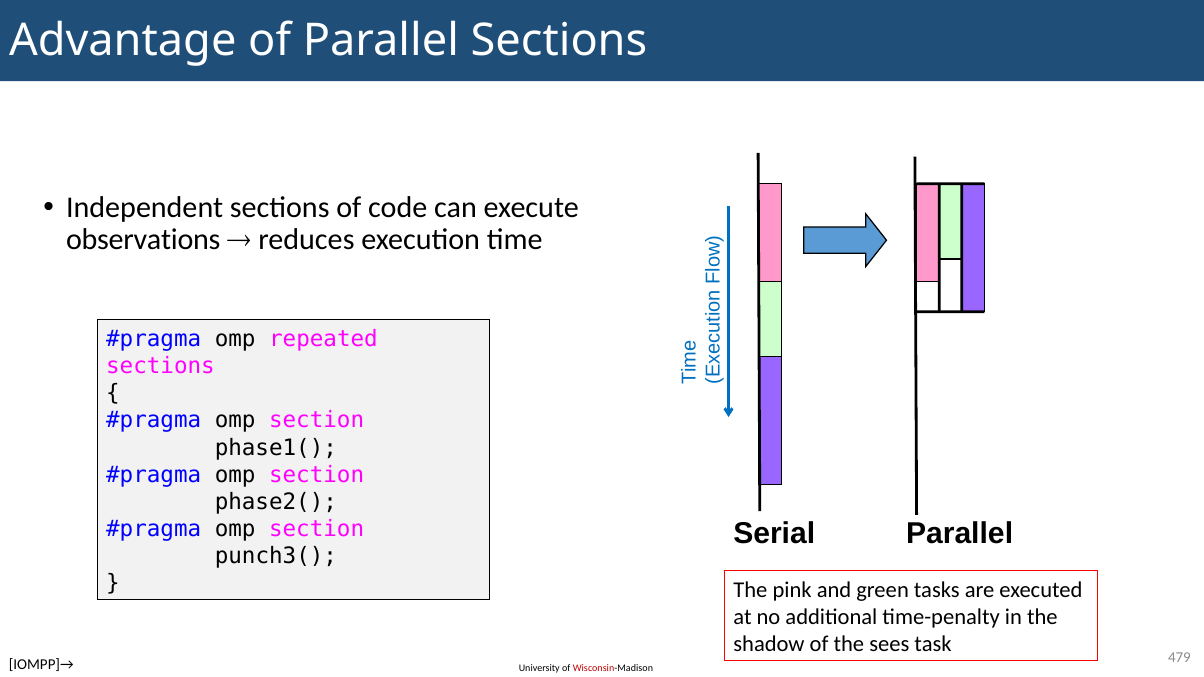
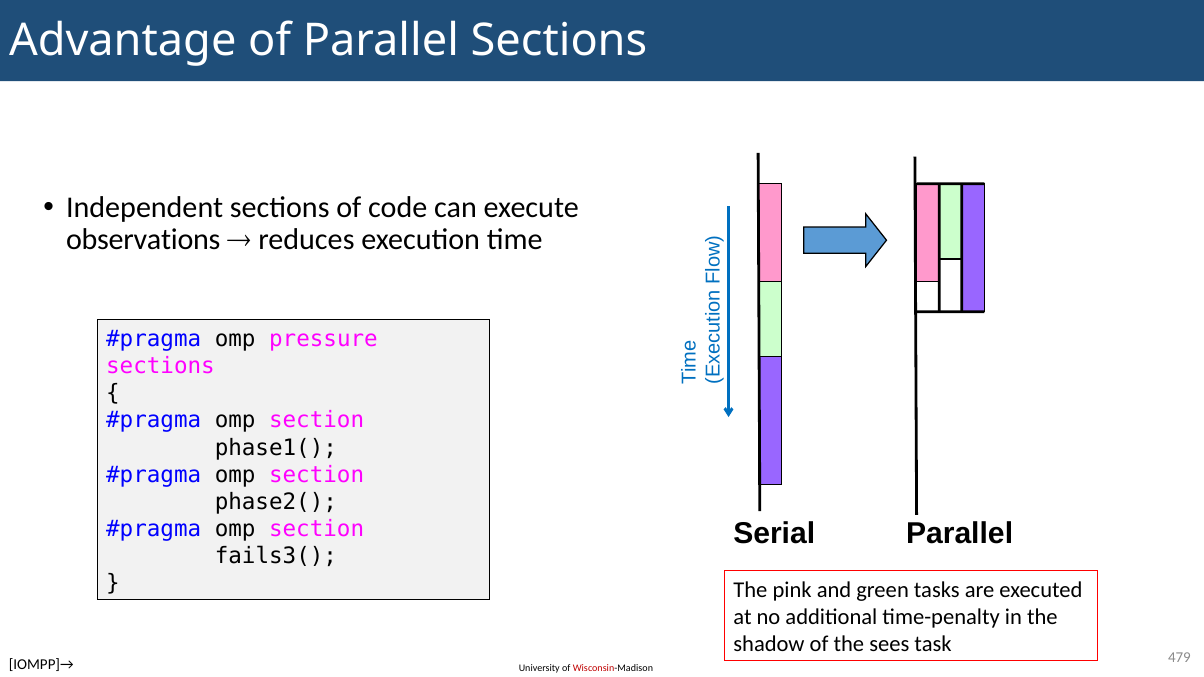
repeated: repeated -> pressure
punch3(: punch3( -> fails3(
